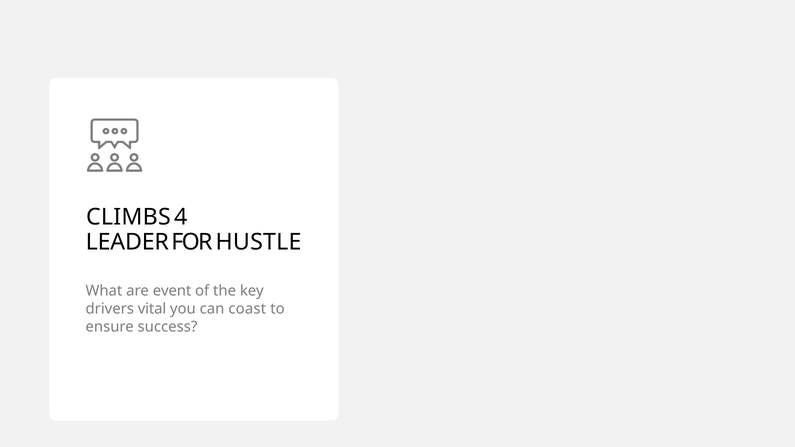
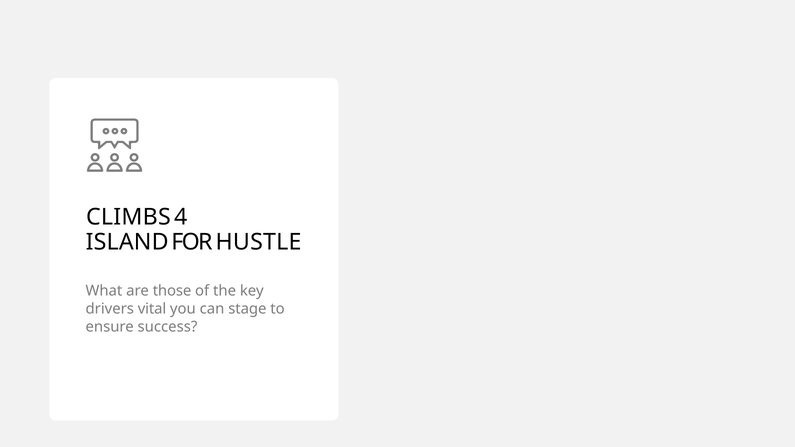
LEADER: LEADER -> ISLAND
event: event -> those
coast: coast -> stage
